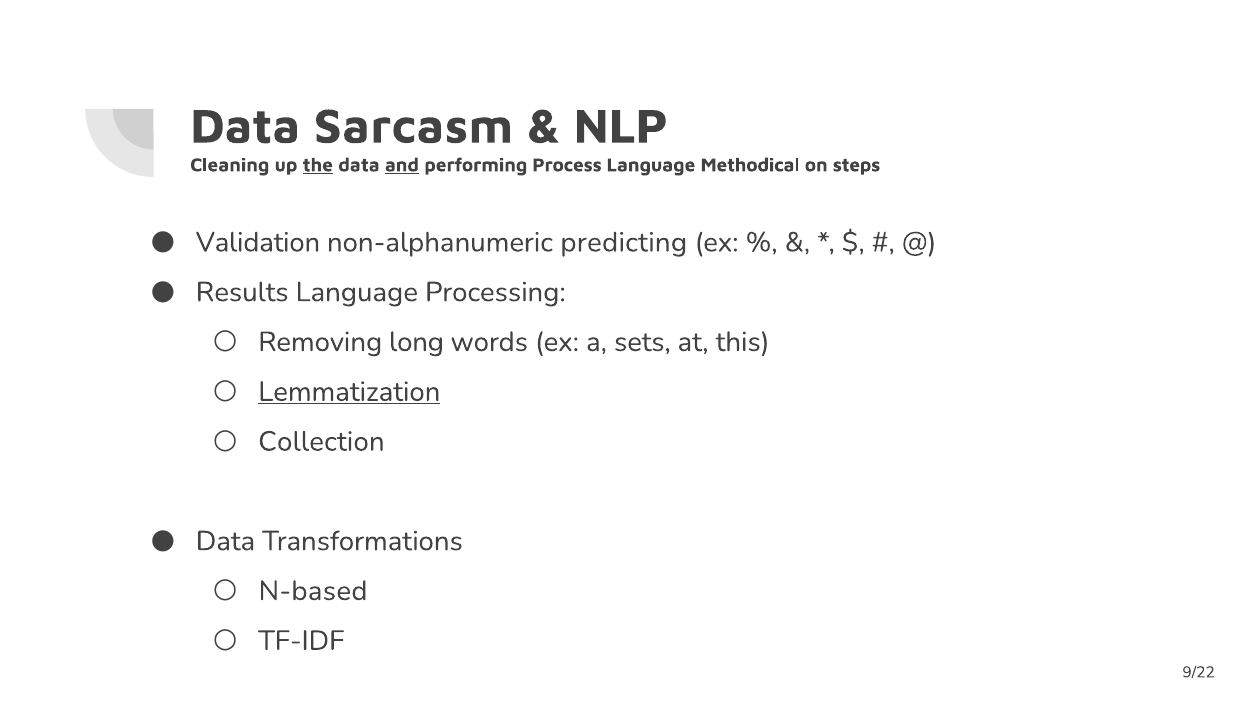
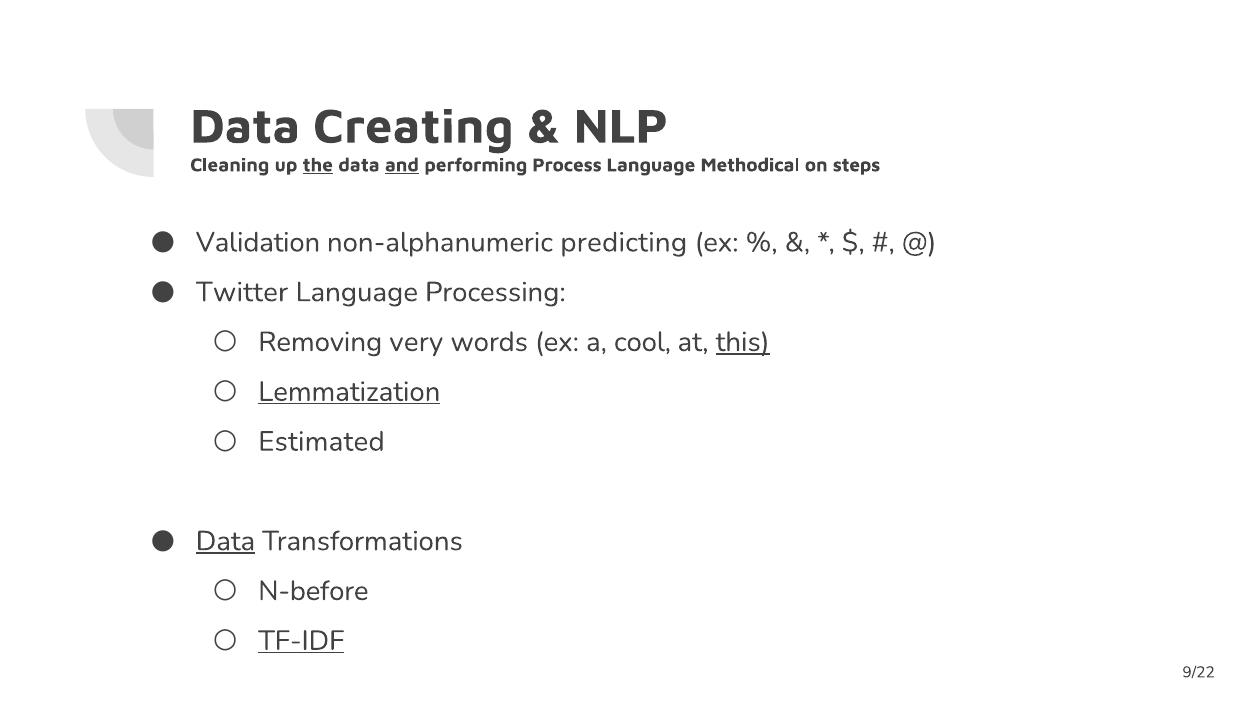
Sarcasm: Sarcasm -> Creating
Results: Results -> Twitter
long: long -> very
sets: sets -> cool
this underline: none -> present
Collection: Collection -> Estimated
Data at (226, 541) underline: none -> present
N-based: N-based -> N-before
TF-IDF underline: none -> present
